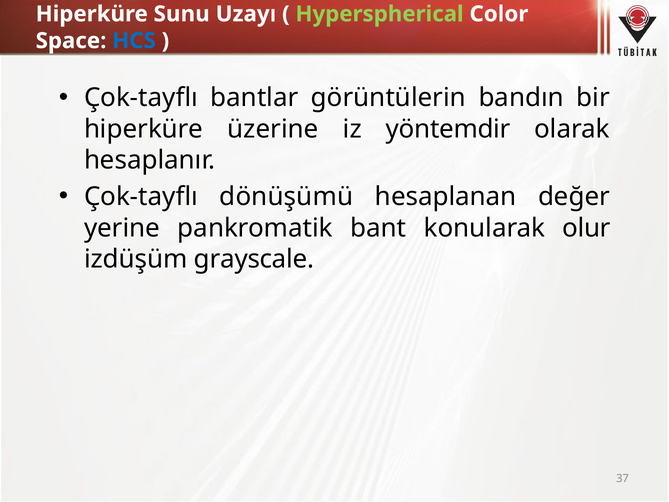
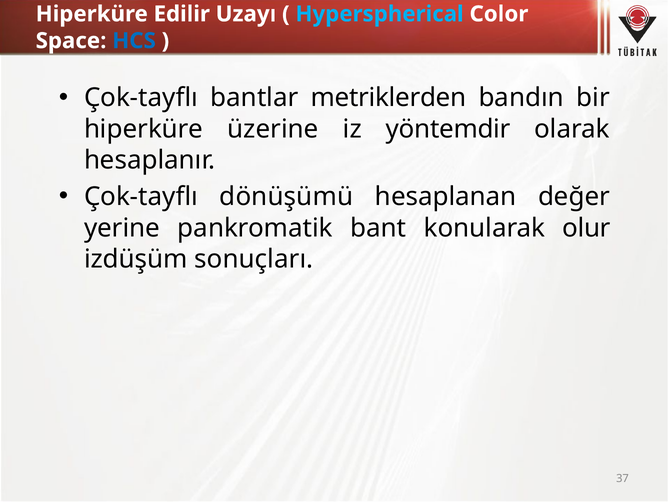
Sunu: Sunu -> Edilir
Hyperspherical colour: light green -> light blue
görüntülerin: görüntülerin -> metriklerden
grayscale: grayscale -> sonuçları
